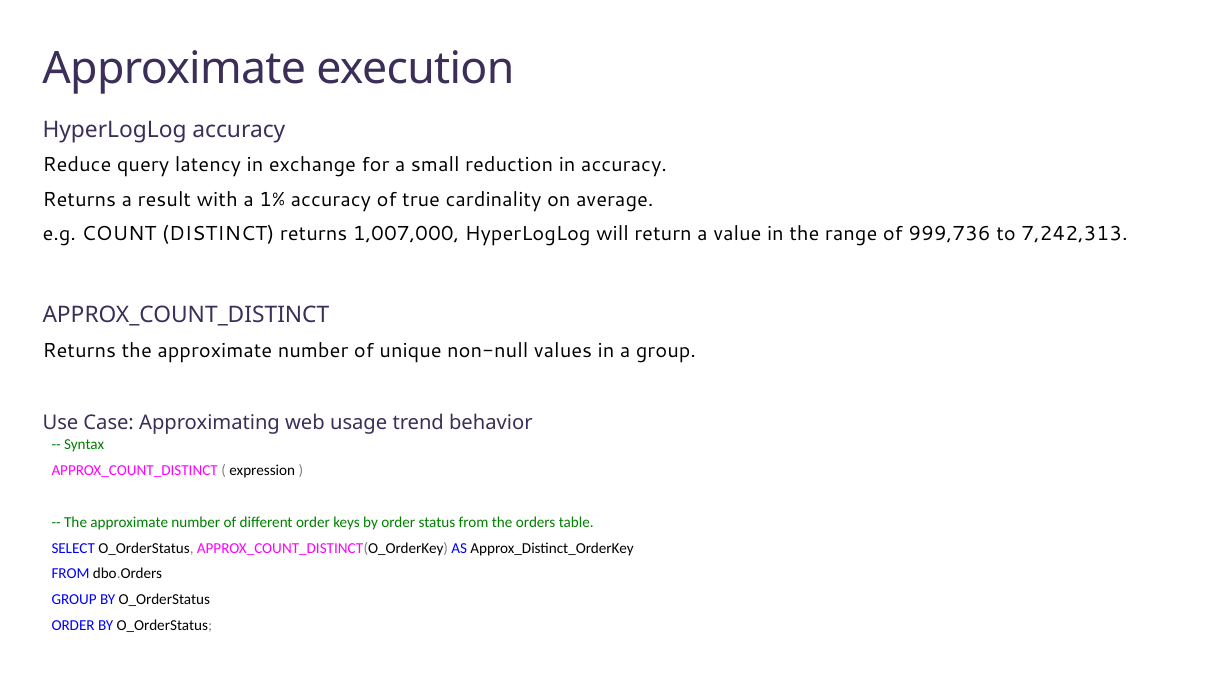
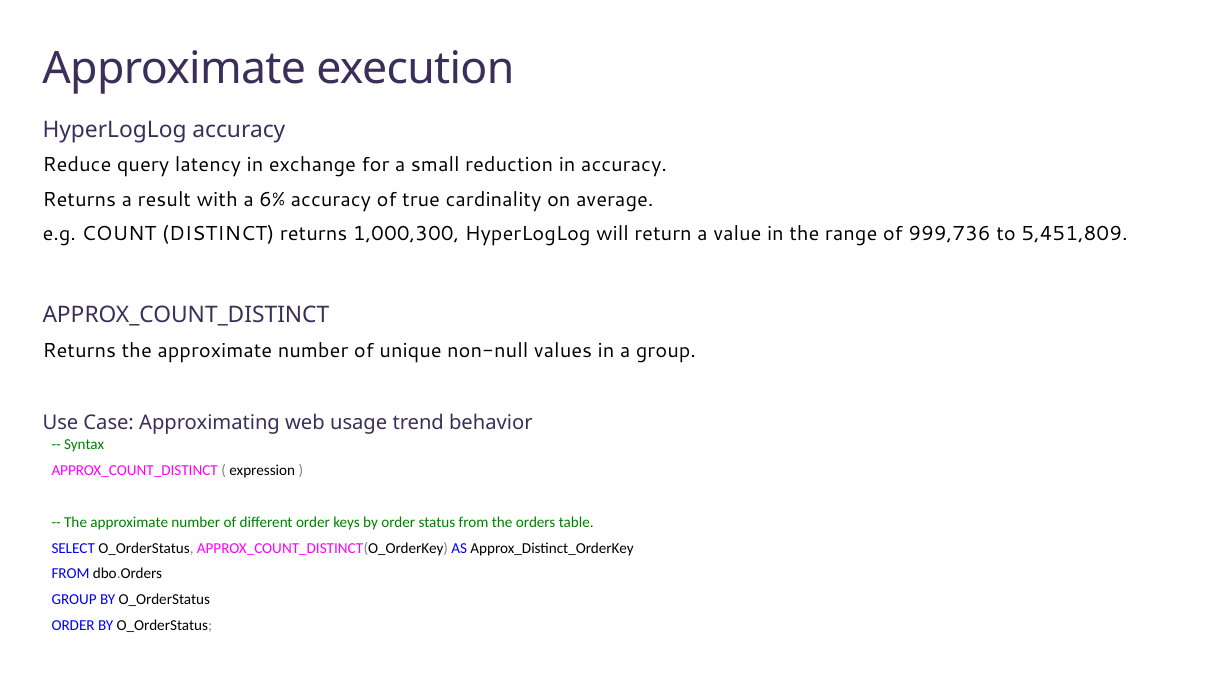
1%: 1% -> 6%
1,007,000: 1,007,000 -> 1,000,300
7,242,313: 7,242,313 -> 5,451,809
